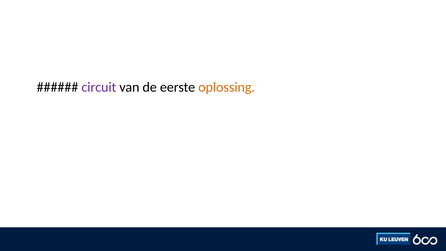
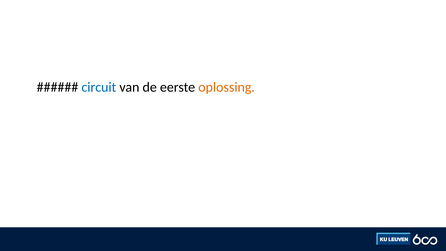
circuit colour: purple -> blue
